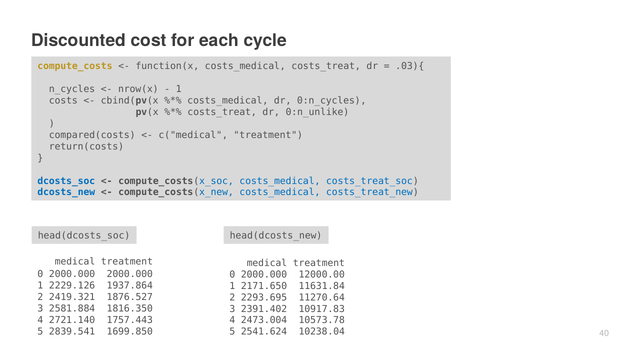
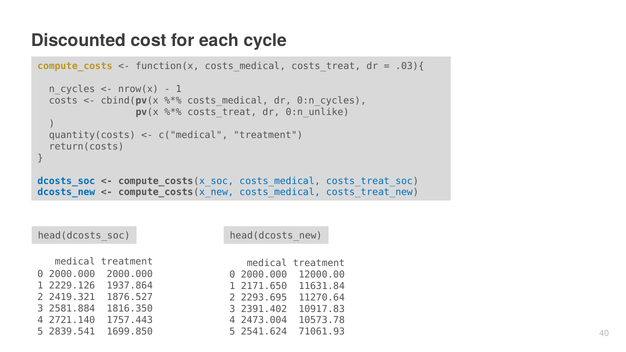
compared(costs: compared(costs -> quantity(costs
10238.04: 10238.04 -> 71061.93
